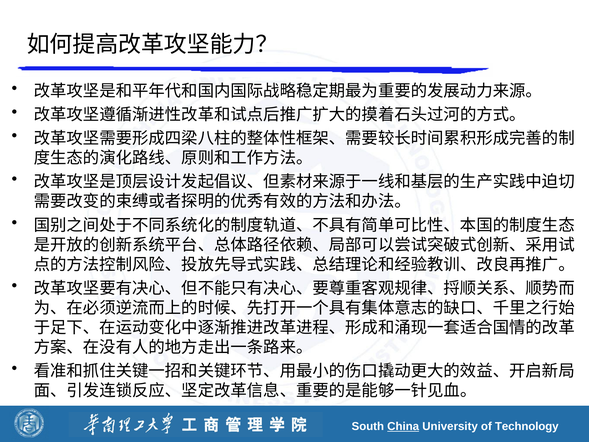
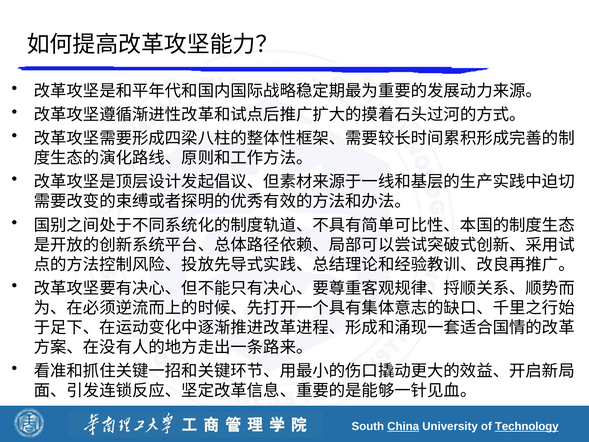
Technology underline: none -> present
